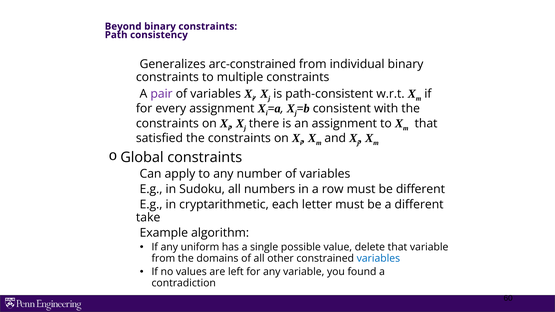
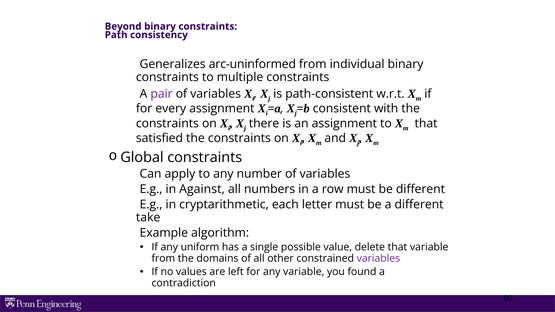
arc-constrained: arc-constrained -> arc-uninformed
Sudoku: Sudoku -> Against
variables at (378, 259) colour: blue -> purple
